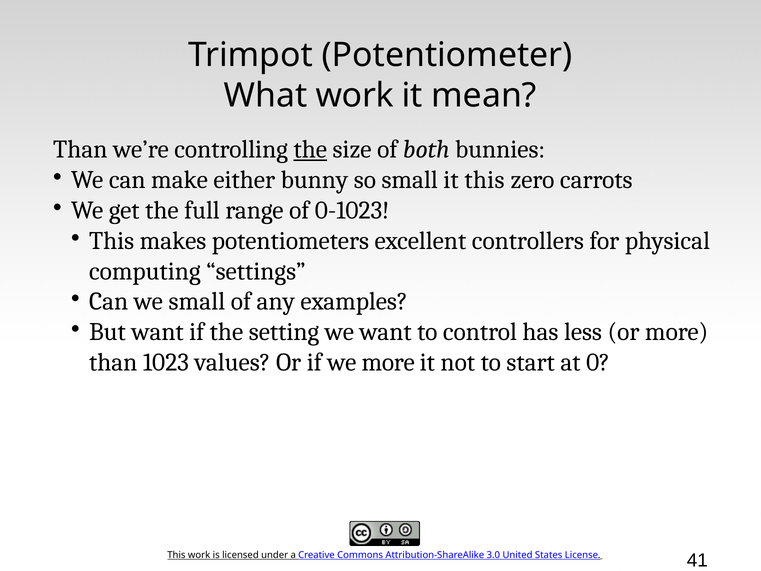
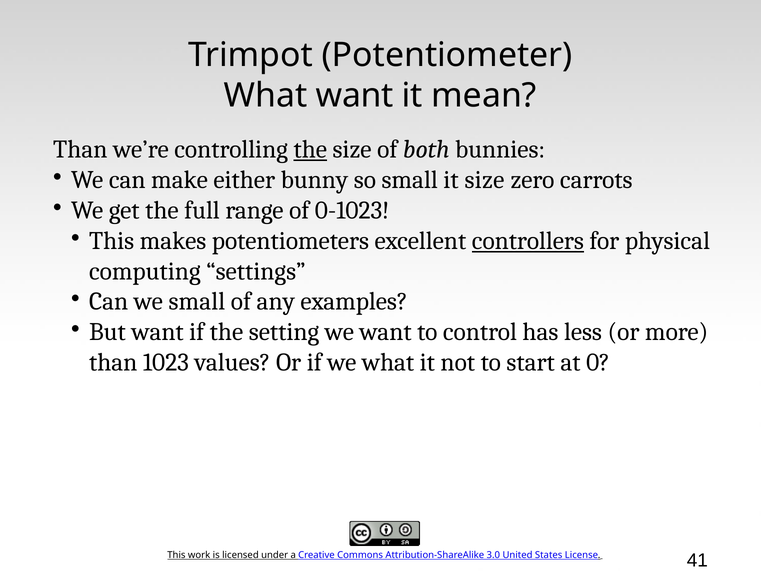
What work: work -> want
it this: this -> size
controllers underline: none -> present
we more: more -> what
